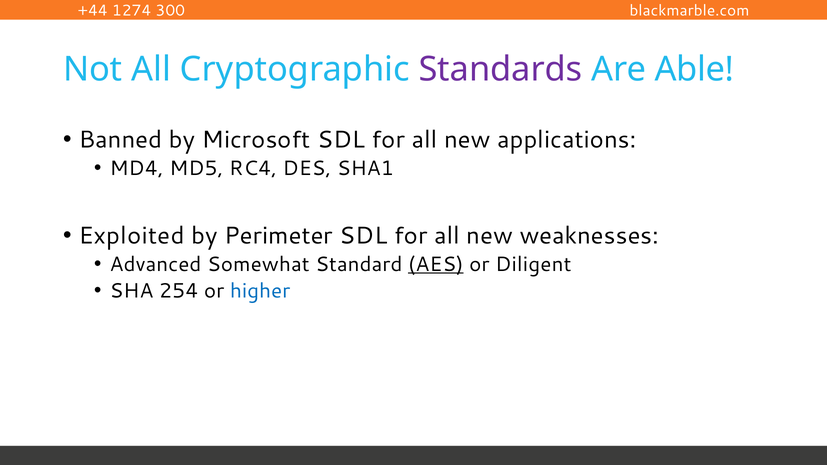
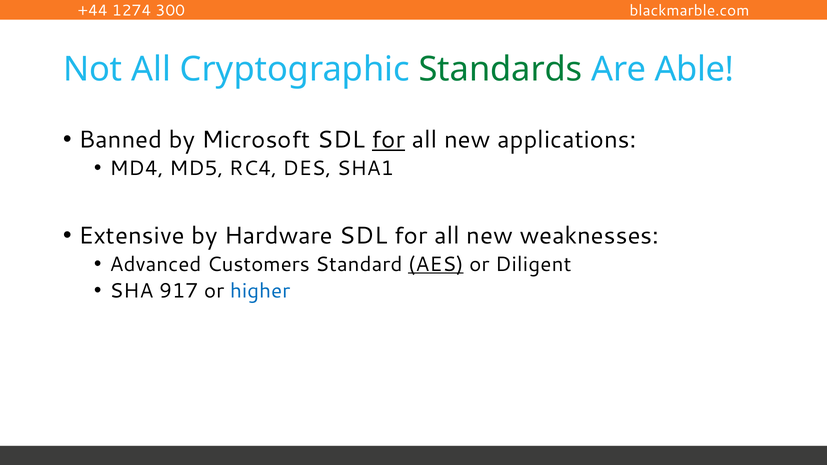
Standards colour: purple -> green
for at (388, 140) underline: none -> present
Exploited: Exploited -> Extensive
Perimeter: Perimeter -> Hardware
Somewhat: Somewhat -> Customers
254: 254 -> 917
